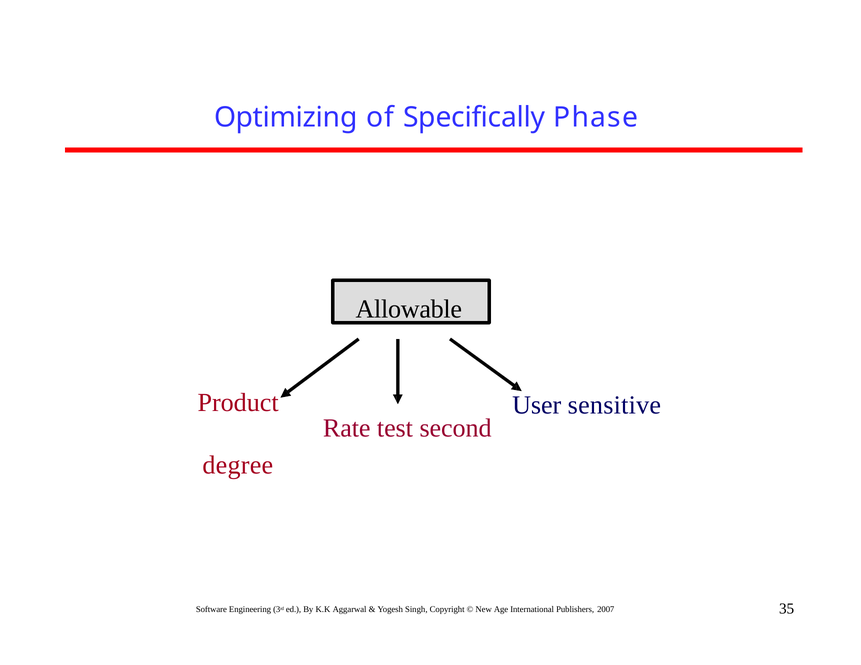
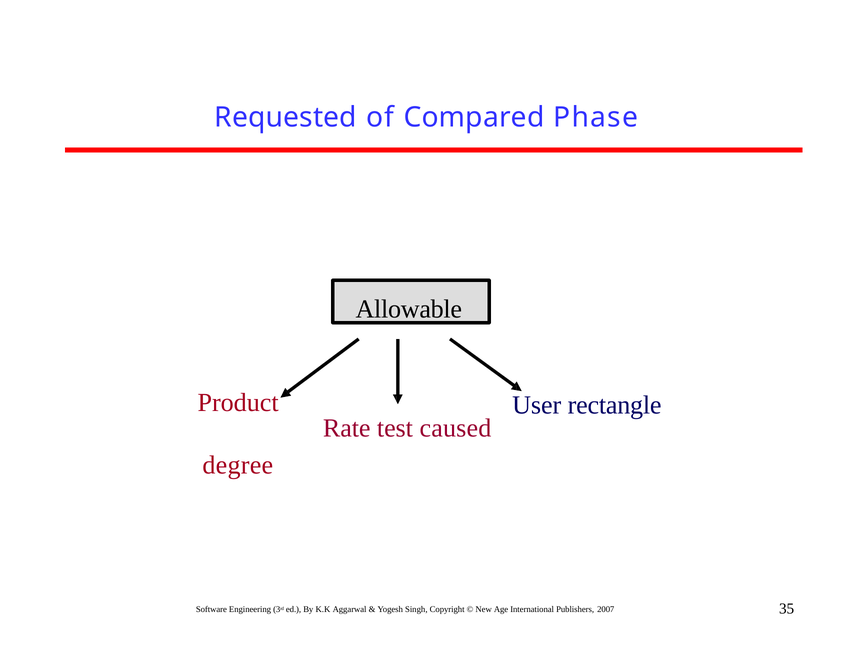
Optimizing: Optimizing -> Requested
Specifically: Specifically -> Compared
sensitive: sensitive -> rectangle
second: second -> caused
